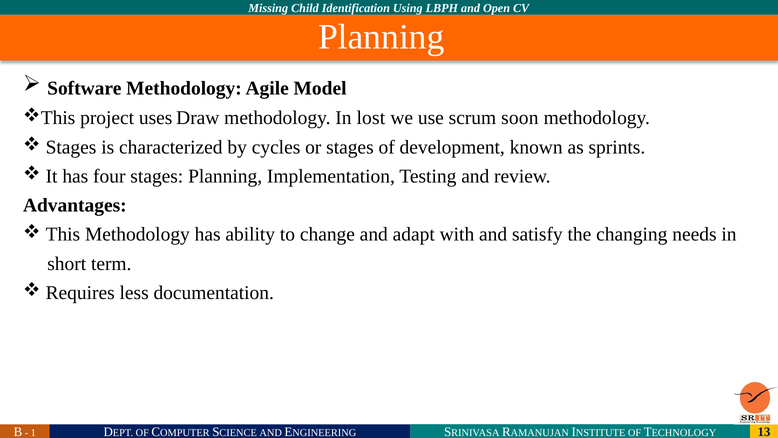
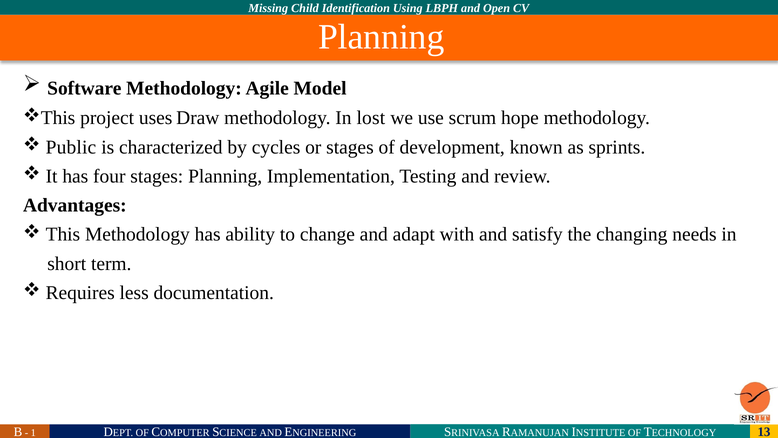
soon: soon -> hope
Stages at (71, 147): Stages -> Public
